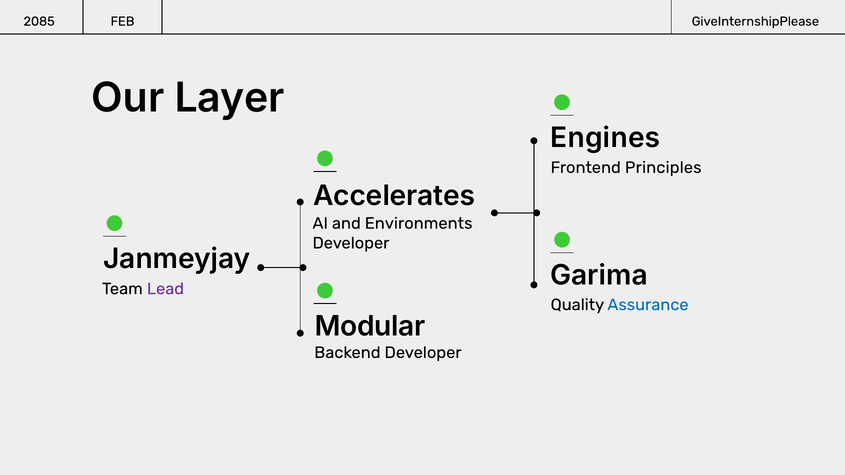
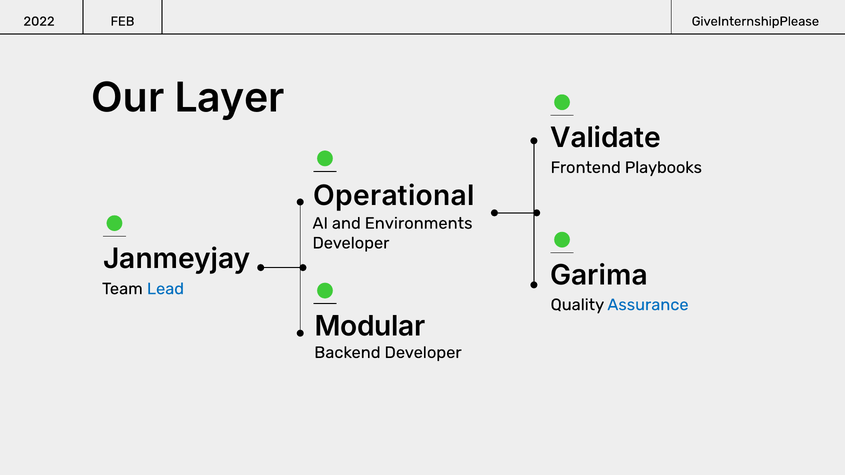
2085: 2085 -> 2022
Engines: Engines -> Validate
Principles: Principles -> Playbooks
Accelerates: Accelerates -> Operational
Lead colour: purple -> blue
